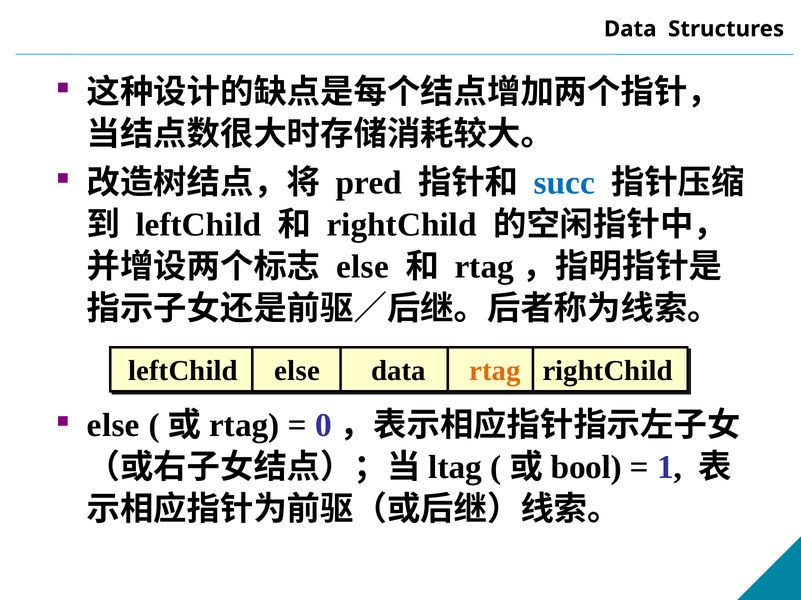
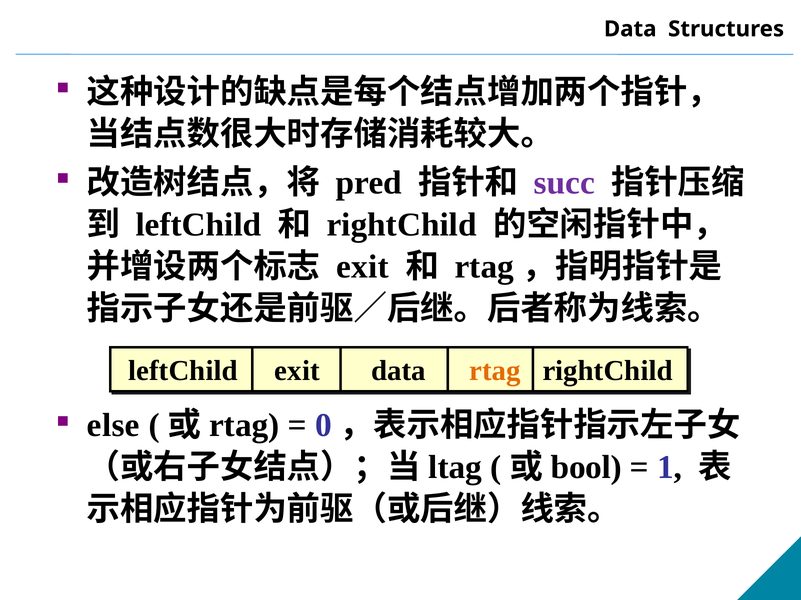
succ colour: blue -> purple
else at (362, 267): else -> exit
leftChild else: else -> exit
